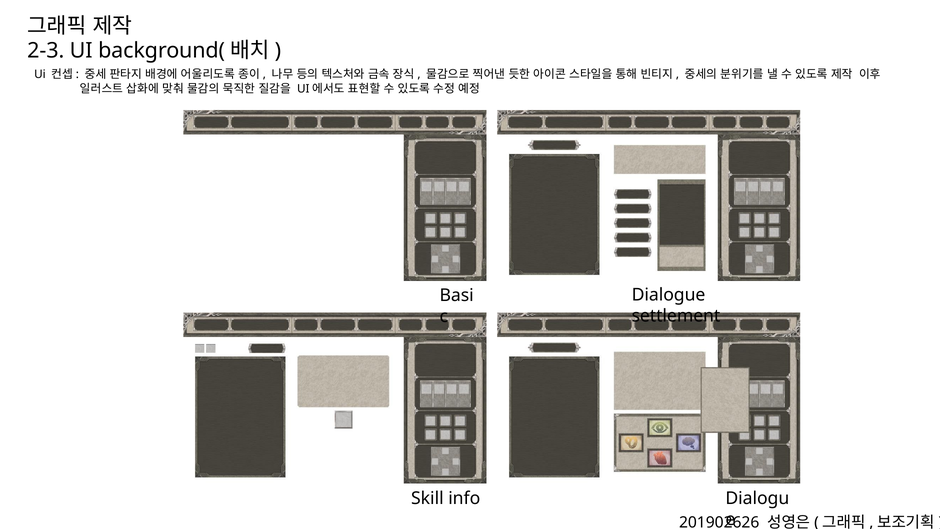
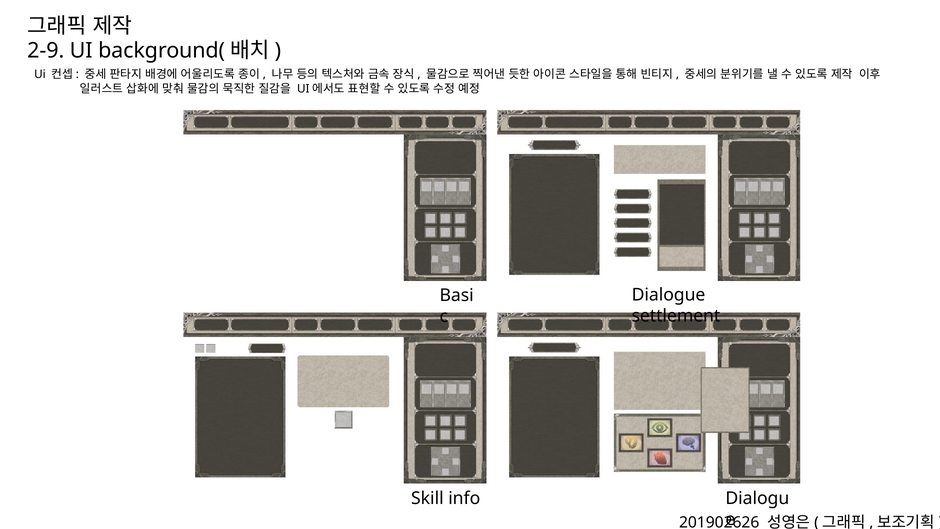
2-3: 2-3 -> 2-9
